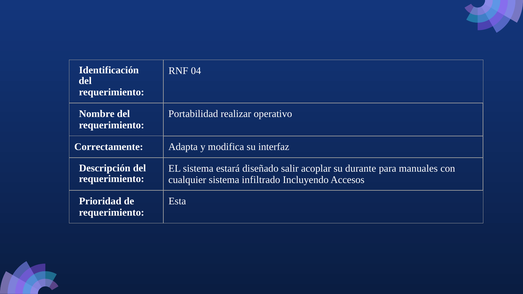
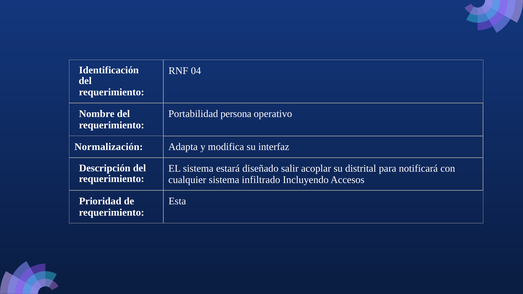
realizar: realizar -> persona
Correctamente: Correctamente -> Normalización
durante: durante -> distrital
manuales: manuales -> notificará
